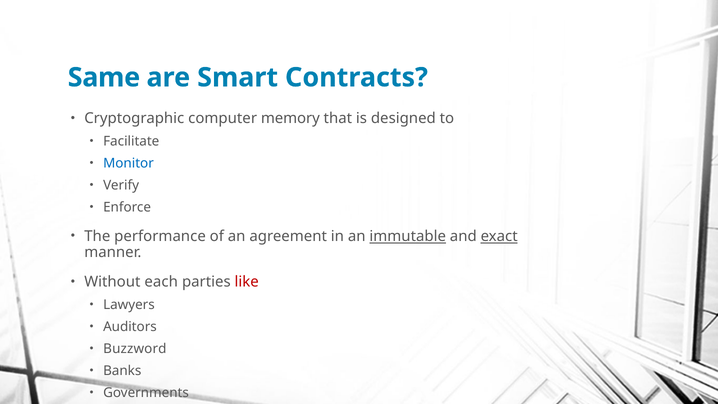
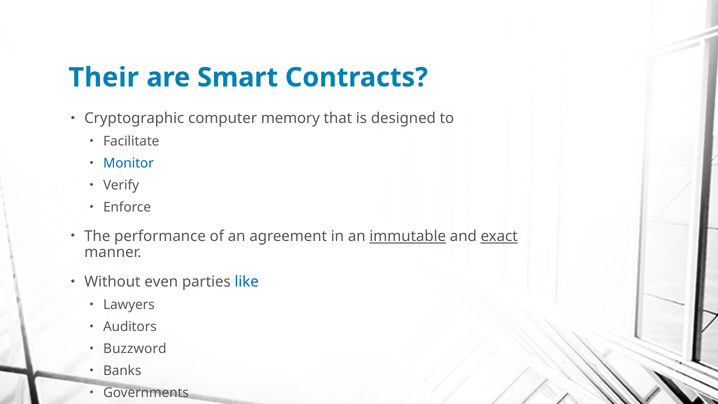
Same: Same -> Their
each: each -> even
like colour: red -> blue
